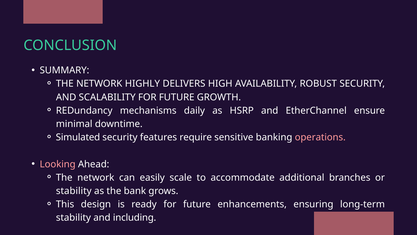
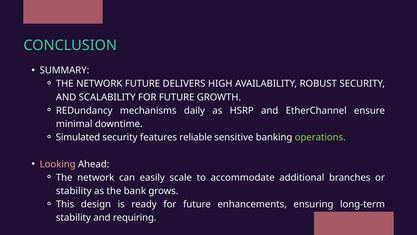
NETWORK HIGHLY: HIGHLY -> FUTURE
require: require -> reliable
operations colour: pink -> light green
including: including -> requiring
